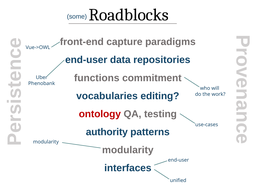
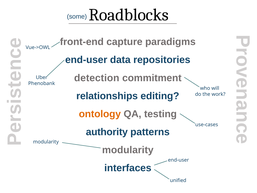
functions: functions -> detection
vocabularies: vocabularies -> relationships
ontology colour: red -> orange
